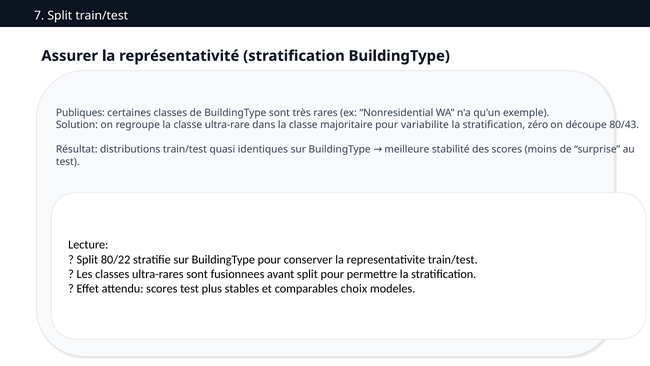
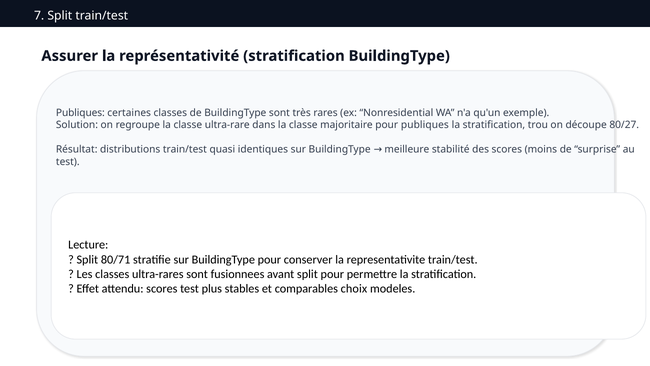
pour variabilite: variabilite -> publiques
zéro: zéro -> trou
80/43: 80/43 -> 80/27
80/22: 80/22 -> 80/71
